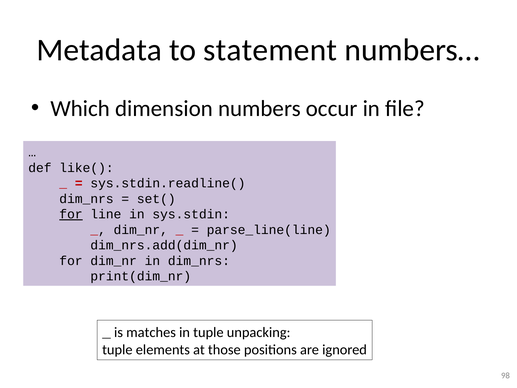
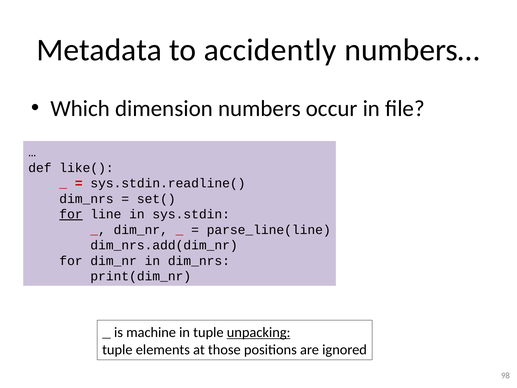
statement: statement -> accidently
matches: matches -> machine
unpacking underline: none -> present
